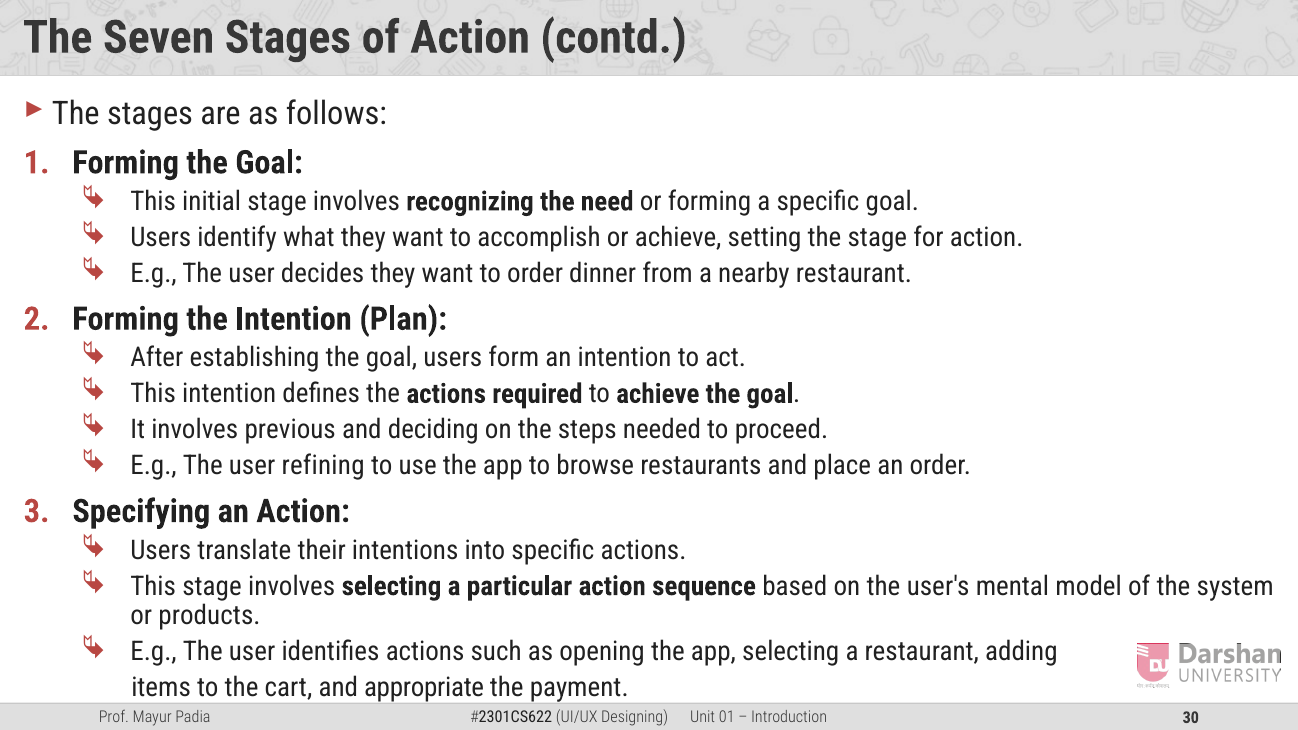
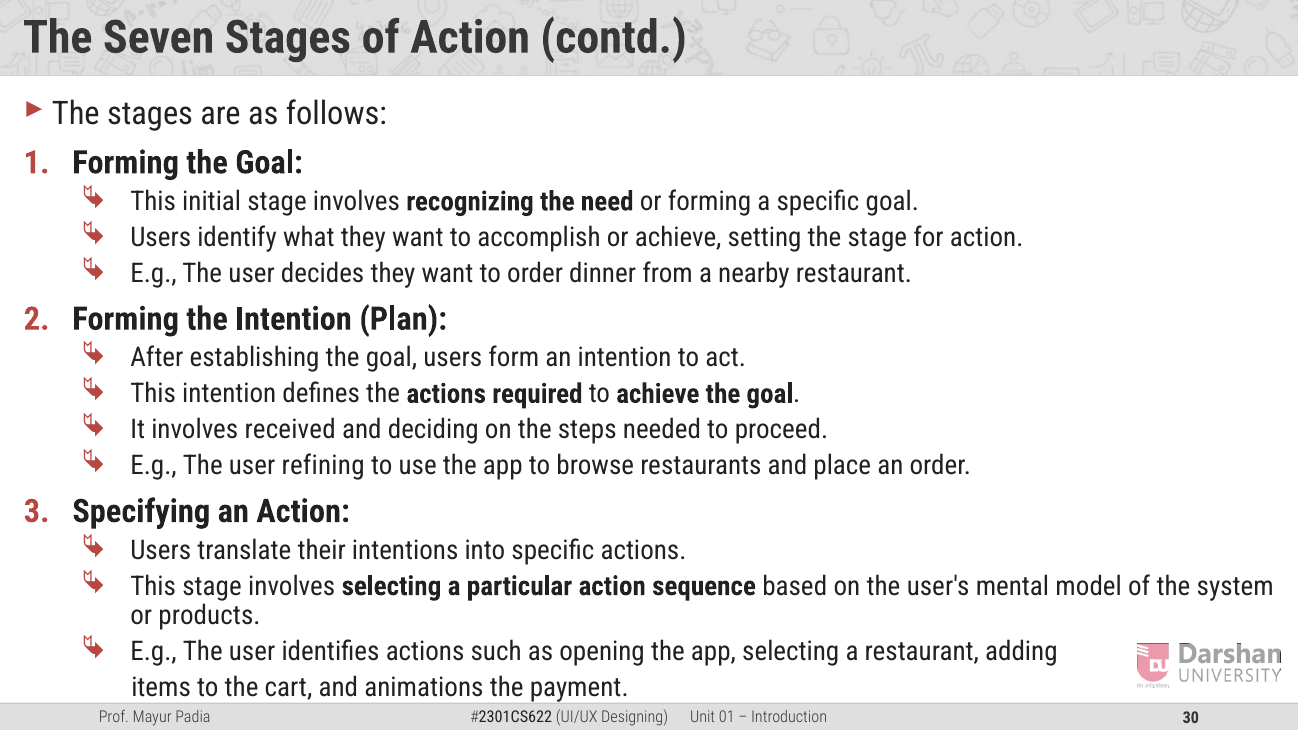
previous: previous -> received
appropriate: appropriate -> animations
